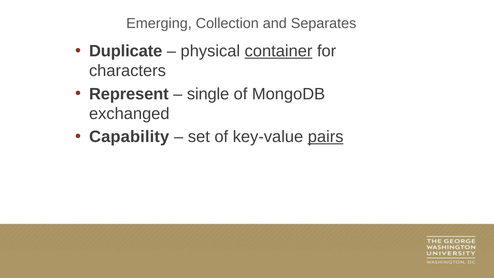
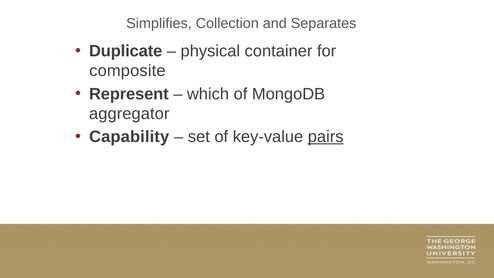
Emerging: Emerging -> Simplifies
container underline: present -> none
characters: characters -> composite
single: single -> which
exchanged: exchanged -> aggregator
